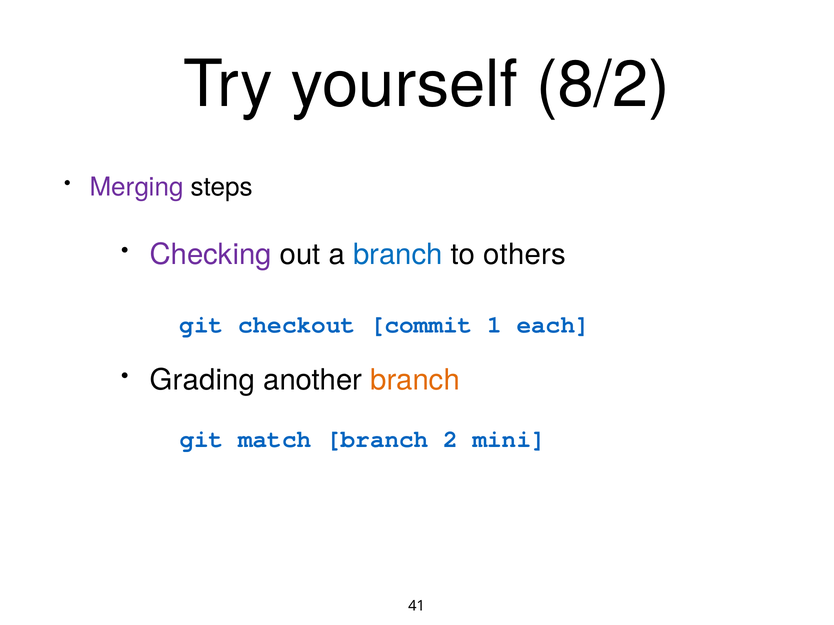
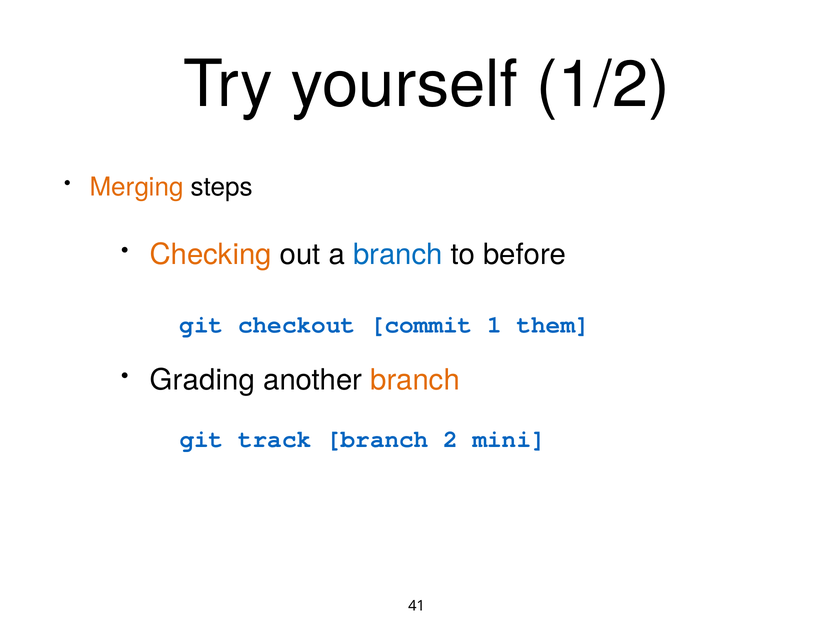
8/2: 8/2 -> 1/2
Merging colour: purple -> orange
Checking colour: purple -> orange
others: others -> before
each: each -> them
match: match -> track
